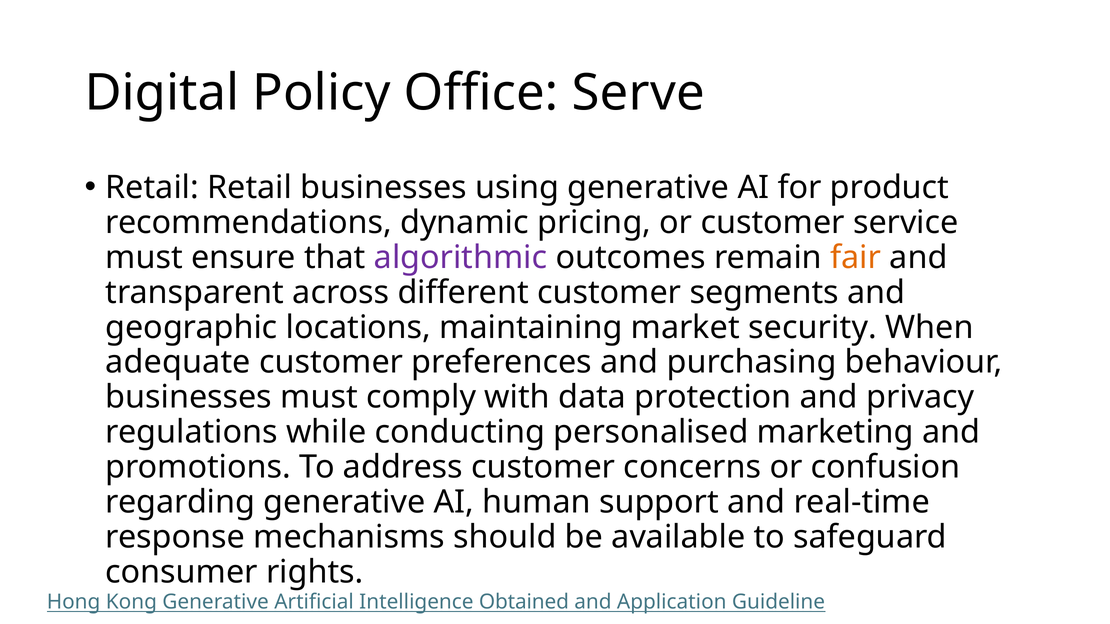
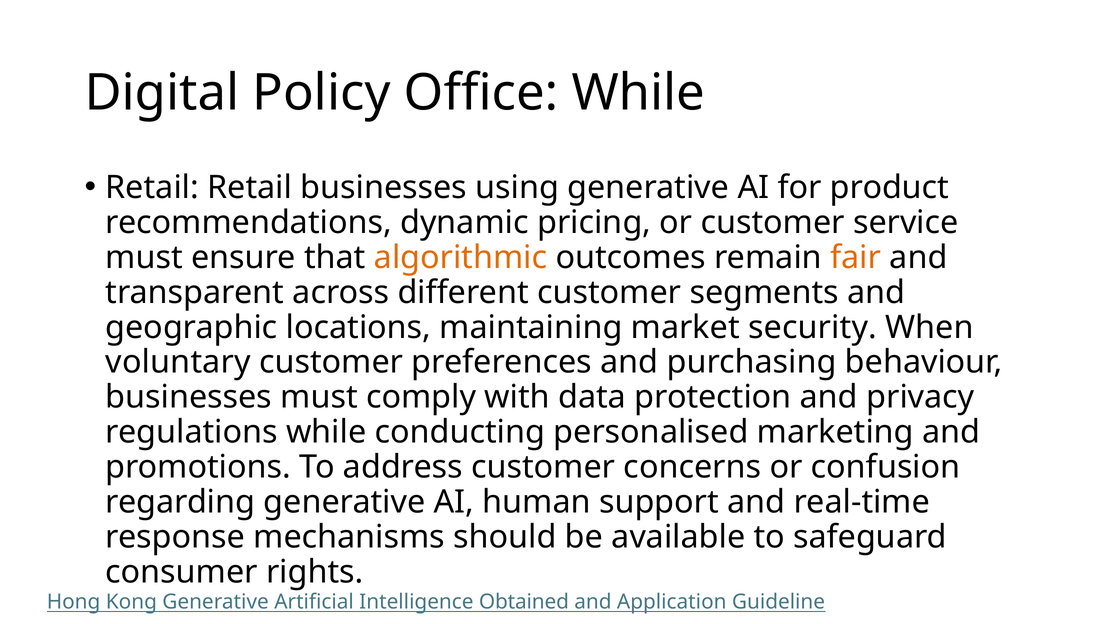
Office Serve: Serve -> While
algorithmic colour: purple -> orange
adequate: adequate -> voluntary
